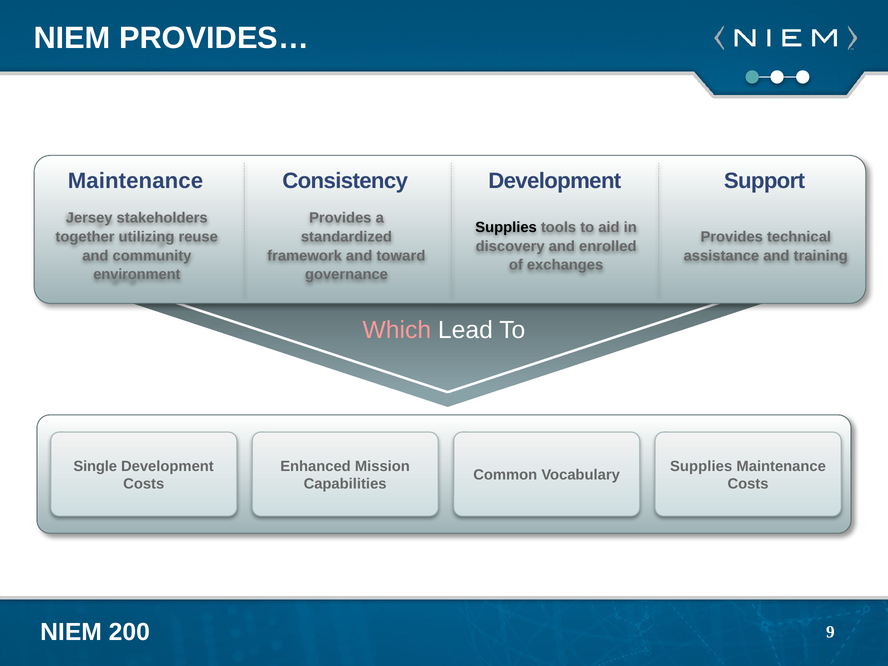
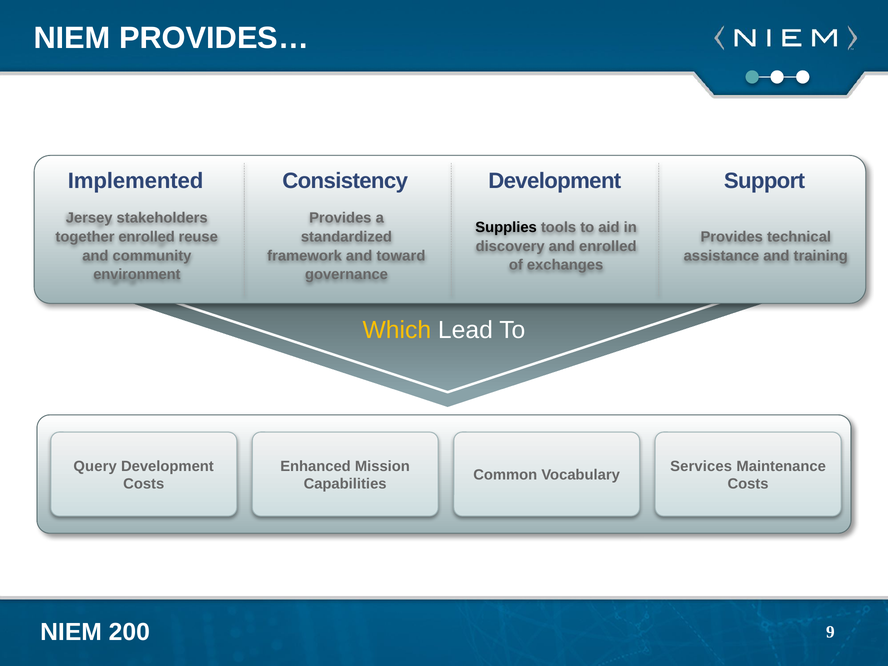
Maintenance at (135, 181): Maintenance -> Implemented
together utilizing: utilizing -> enrolled
Which colour: pink -> yellow
Single: Single -> Query
Supplies at (701, 466): Supplies -> Services
